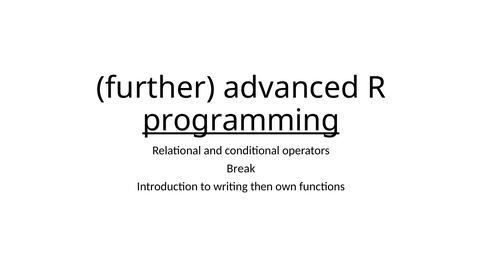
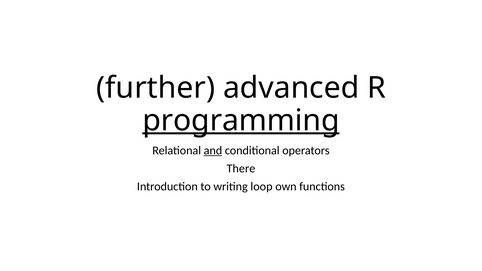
and underline: none -> present
Break: Break -> There
then: then -> loop
